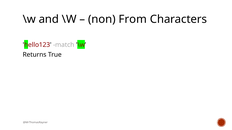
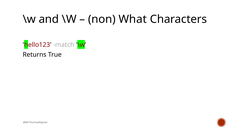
From: From -> What
